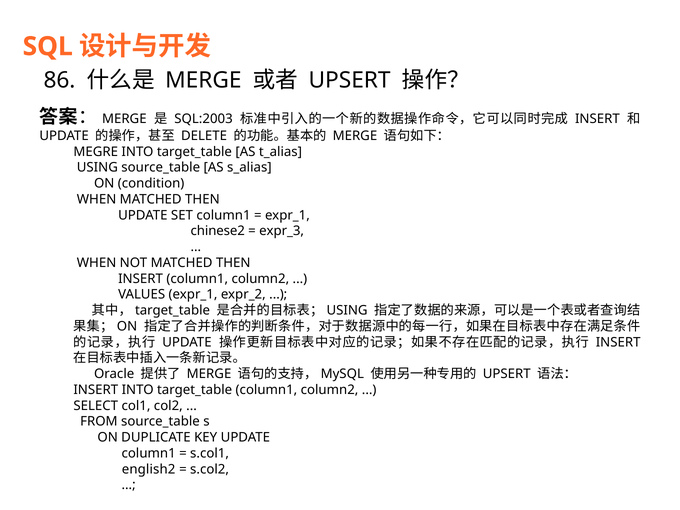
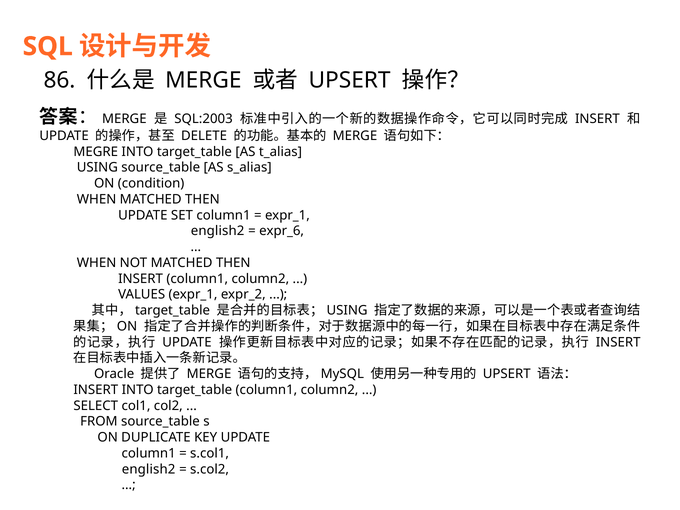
chinese2 at (218, 231): chinese2 -> english2
expr_3: expr_3 -> expr_6
